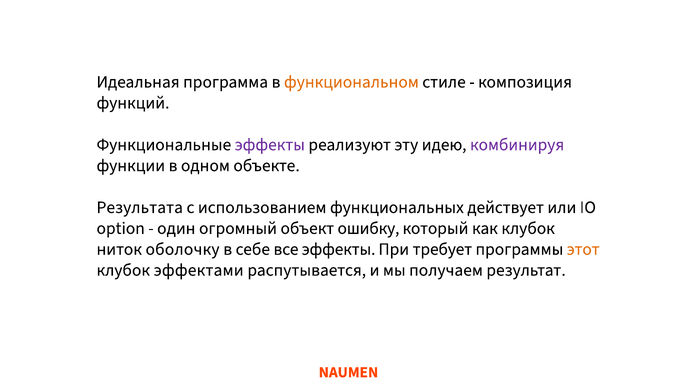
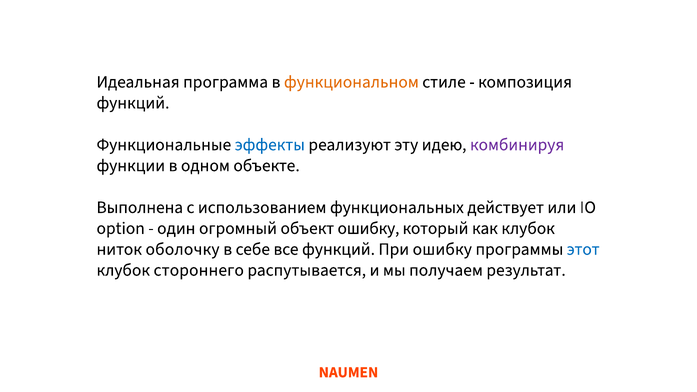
эффекты at (270, 145) colour: purple -> blue
Результата: Результата -> Выполнена
все эффекты: эффекты -> функций
При требует: требует -> ошибку
этот colour: orange -> blue
эффектами: эффектами -> стороннего
